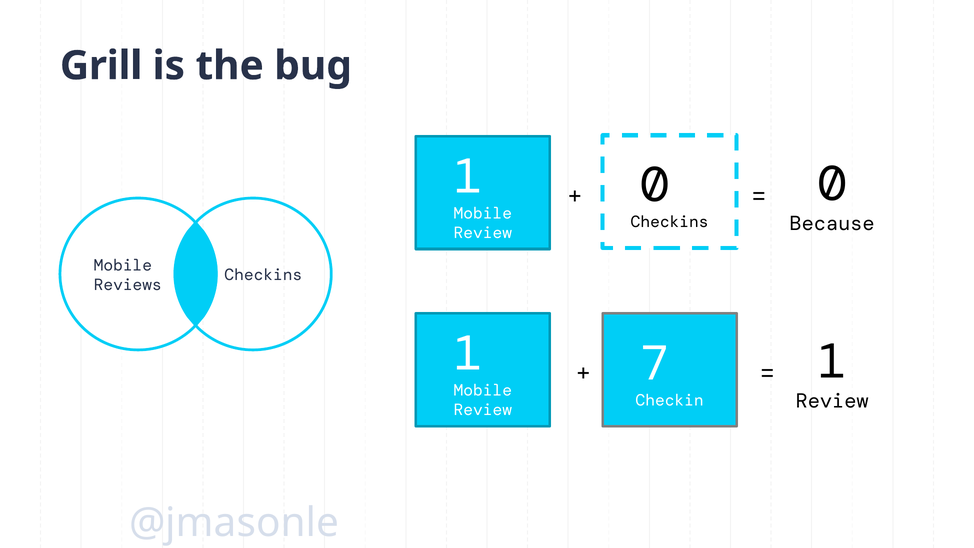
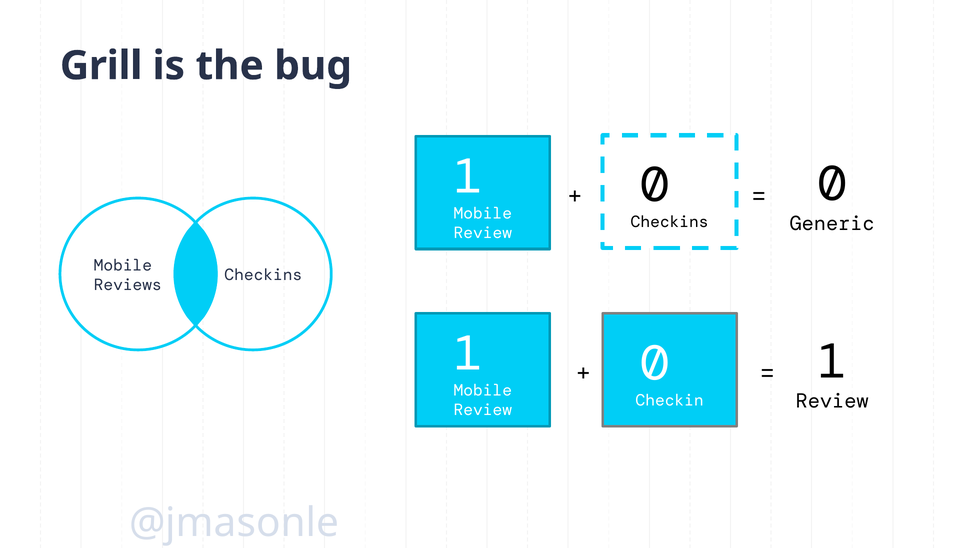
Because: Because -> Generic
7 at (655, 363): 7 -> 0
